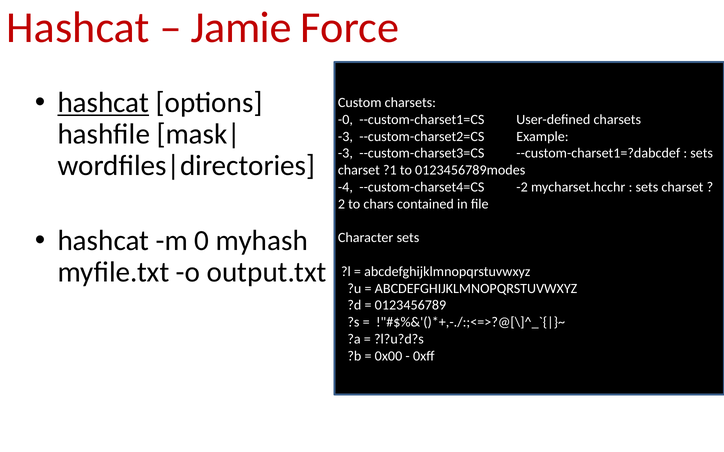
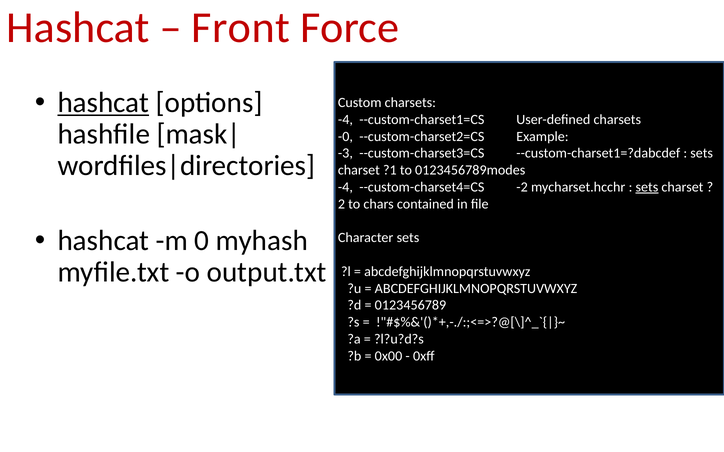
Jamie: Jamie -> Front
-0 at (345, 120): -0 -> -4
-3 at (345, 137): -3 -> -0
sets at (647, 187) underline: none -> present
